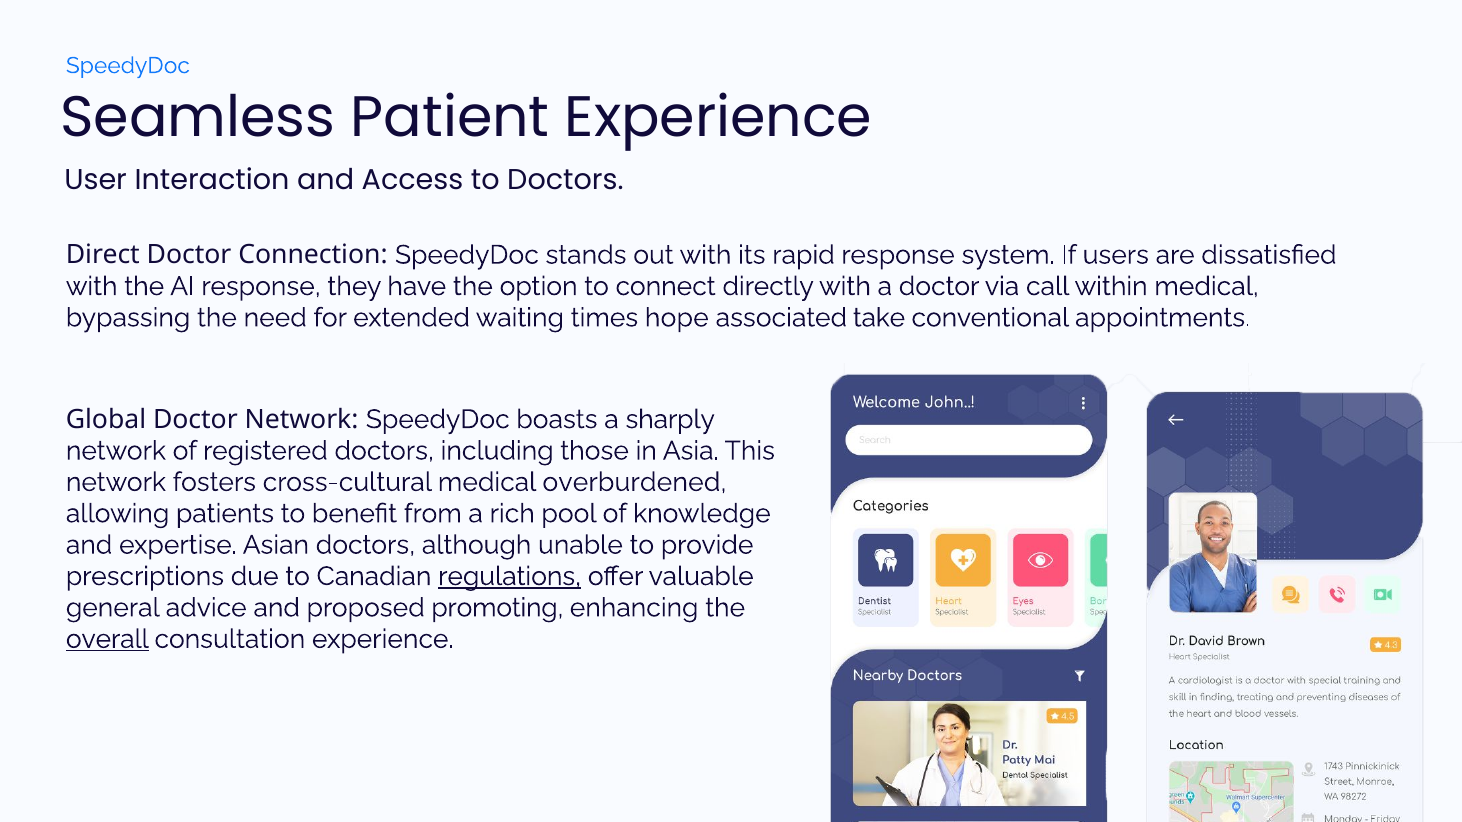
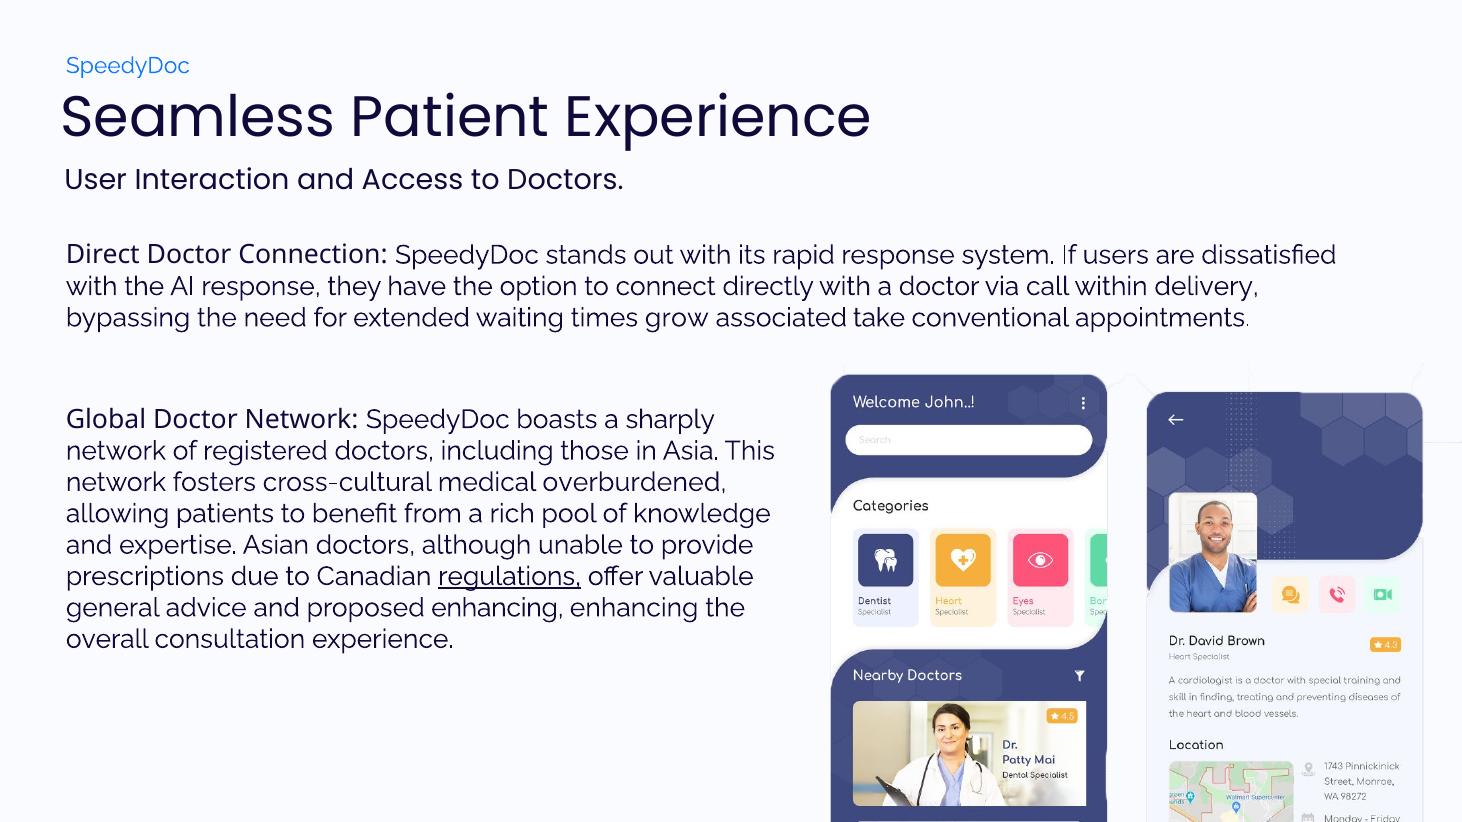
within medical: medical -> delivery
hope: hope -> grow
proposed promoting: promoting -> enhancing
overall underline: present -> none
